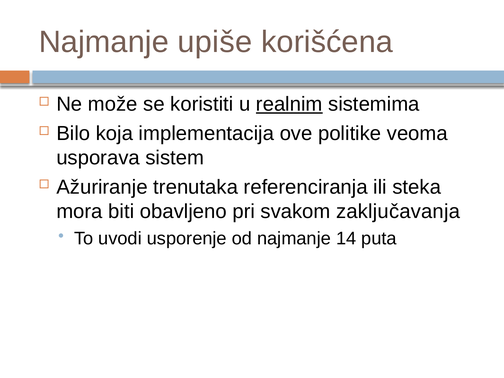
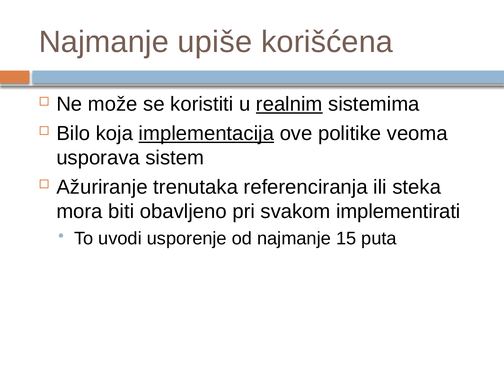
implementacija underline: none -> present
zaključavanja: zaključavanja -> implementirati
14: 14 -> 15
